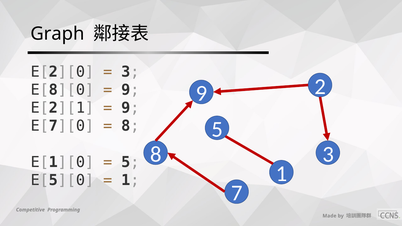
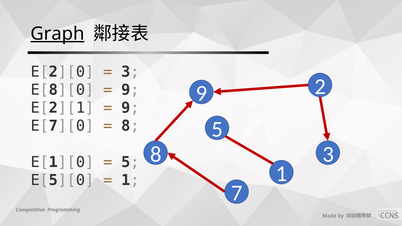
Graph underline: none -> present
